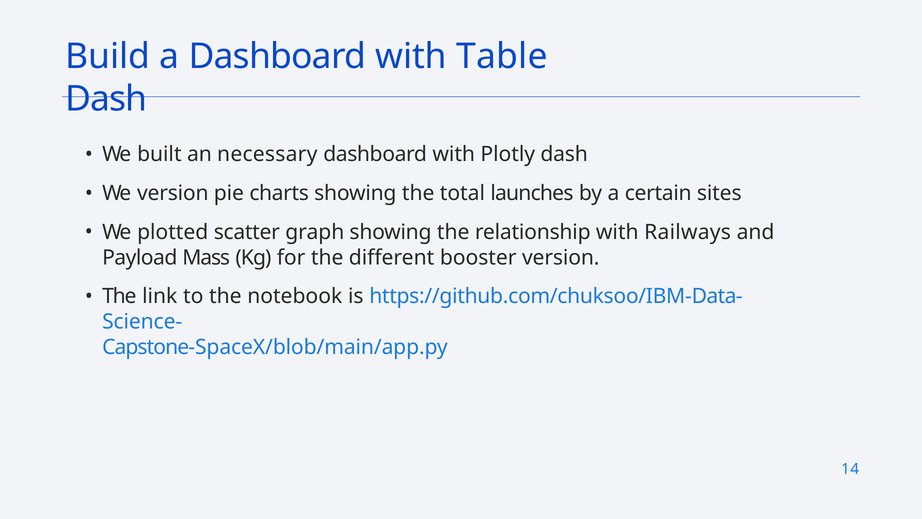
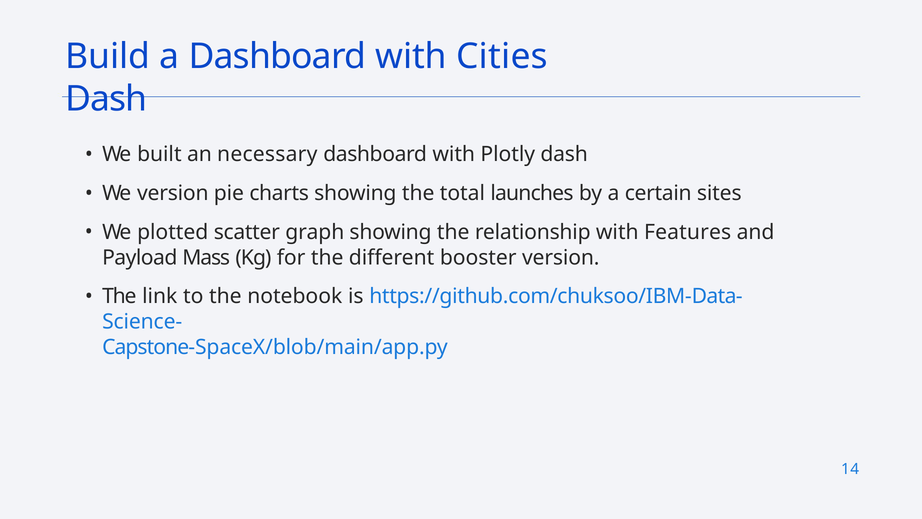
Table: Table -> Cities
Railways: Railways -> Features
